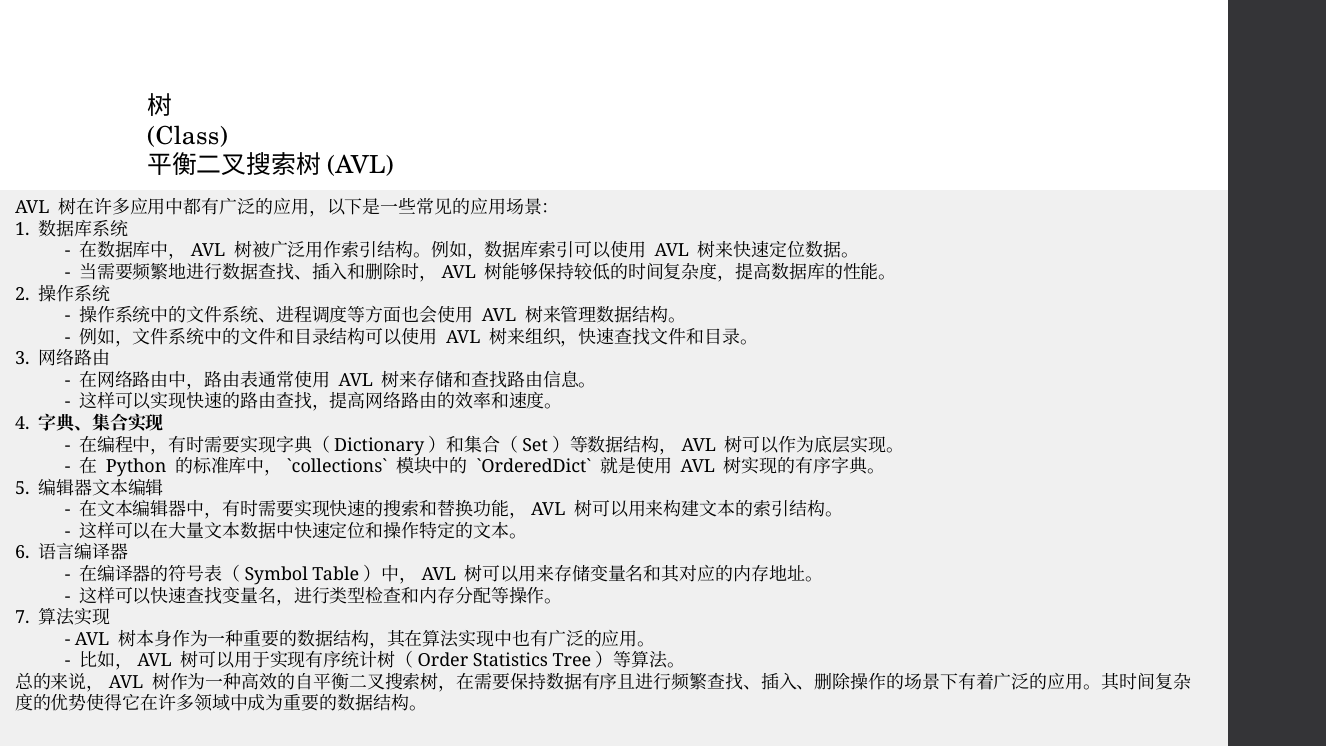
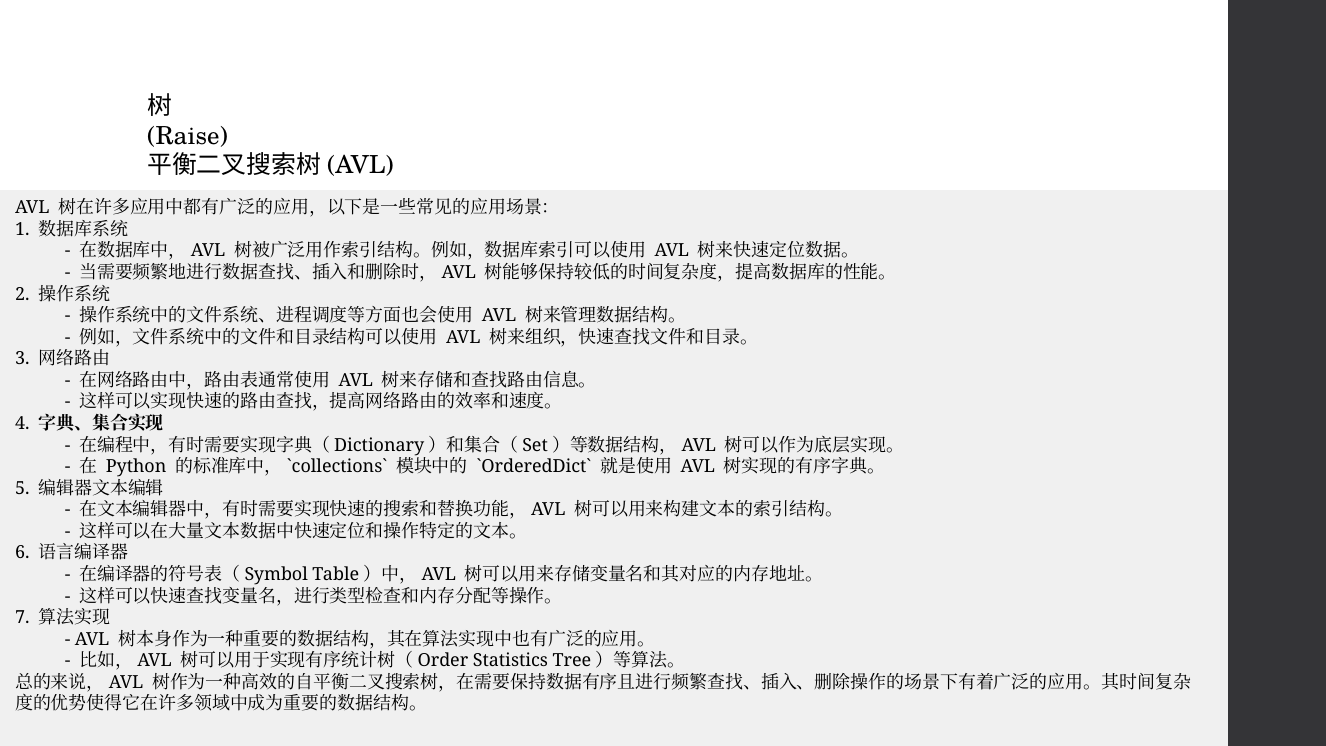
Class: Class -> Raise
